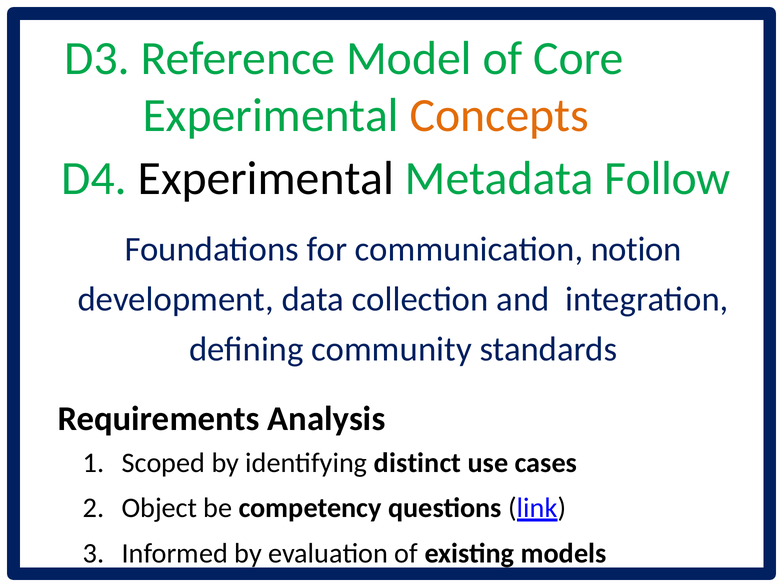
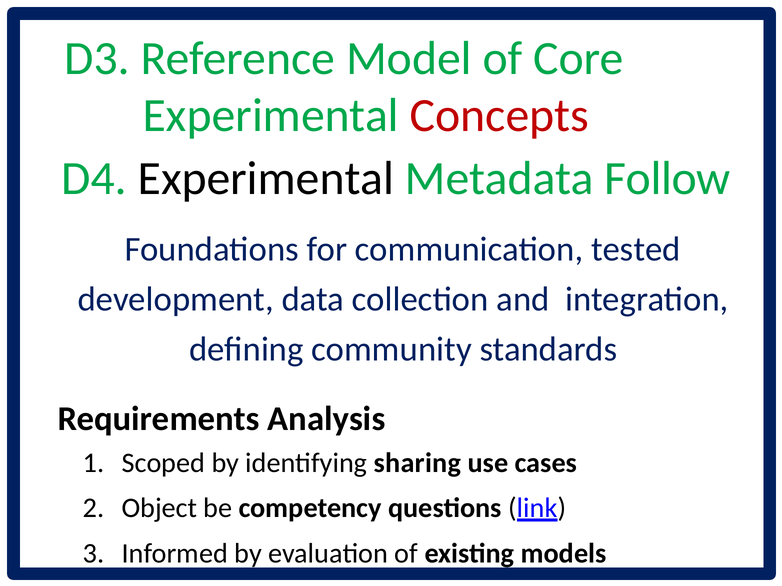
Concepts colour: orange -> red
notion: notion -> tested
distinct: distinct -> sharing
